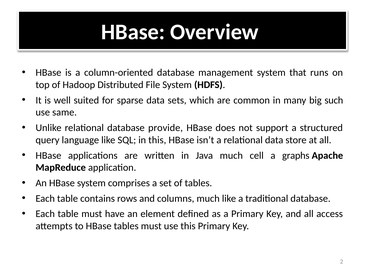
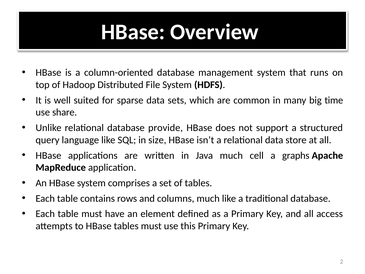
such: such -> time
same: same -> share
in this: this -> size
